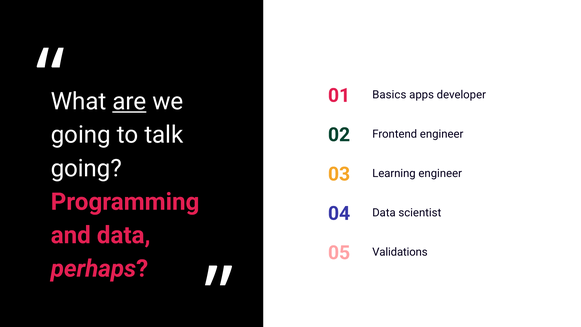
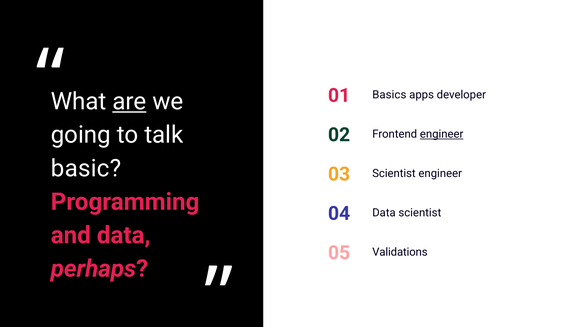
engineer at (442, 134) underline: none -> present
going at (86, 168): going -> basic
03 Learning: Learning -> Scientist
